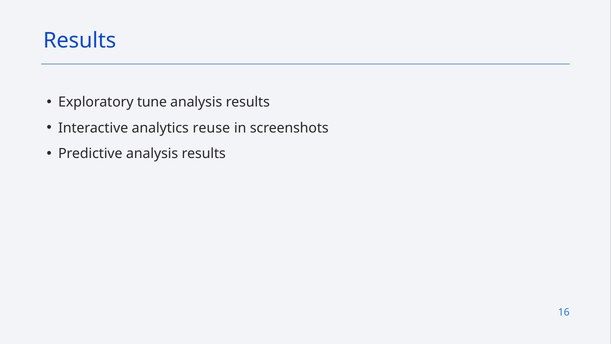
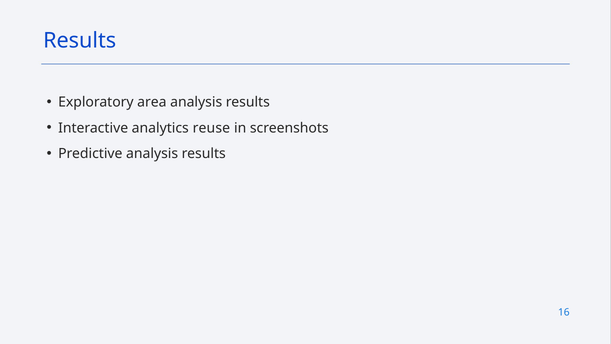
tune: tune -> area
